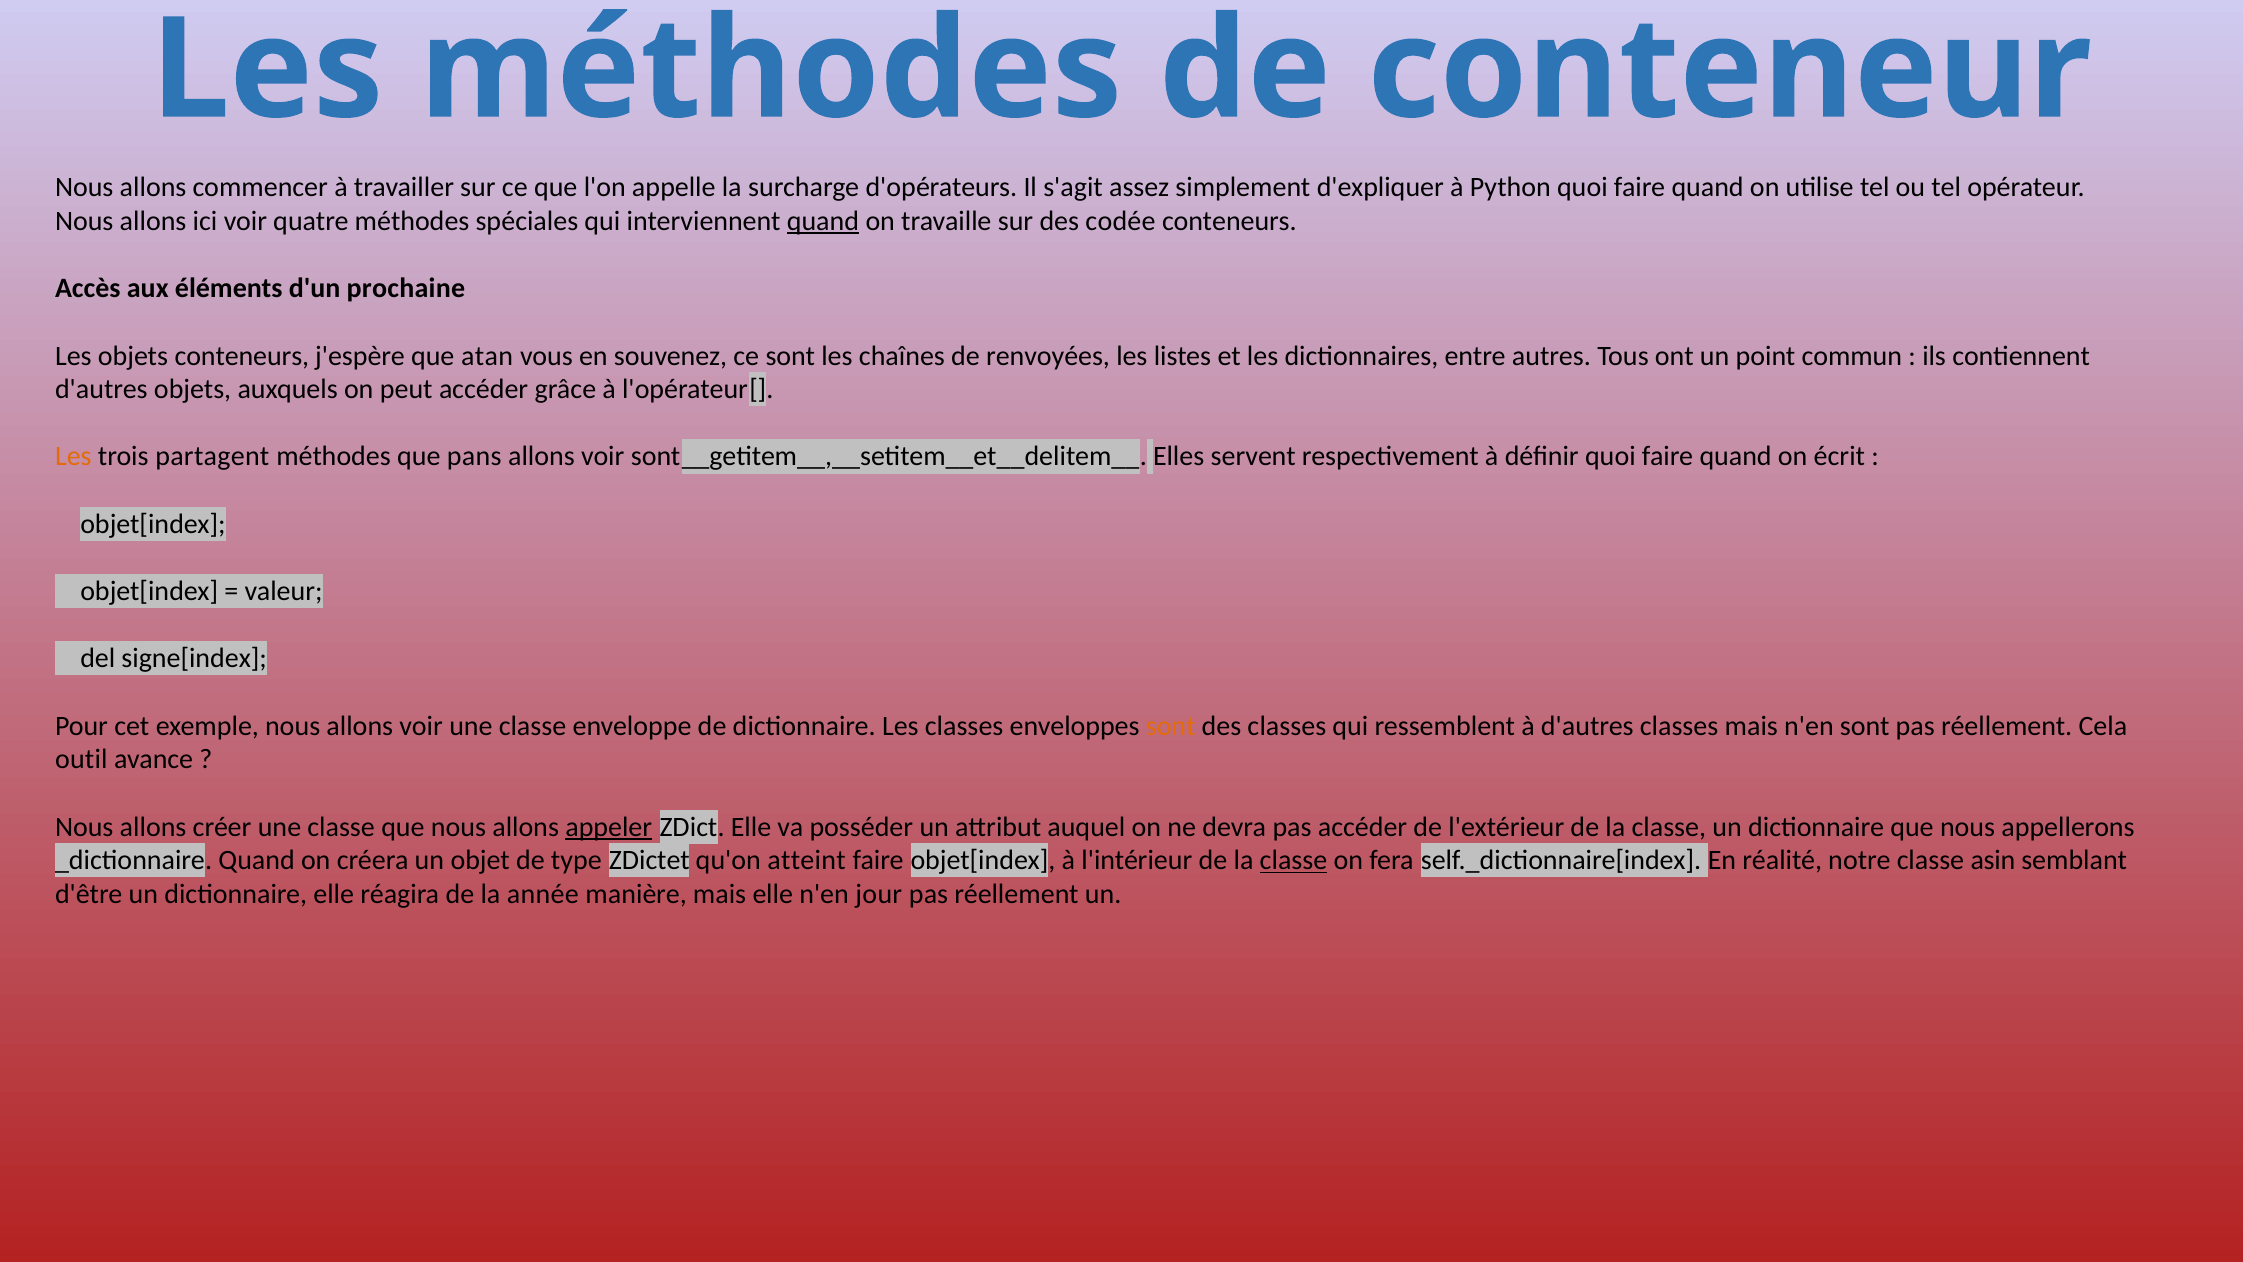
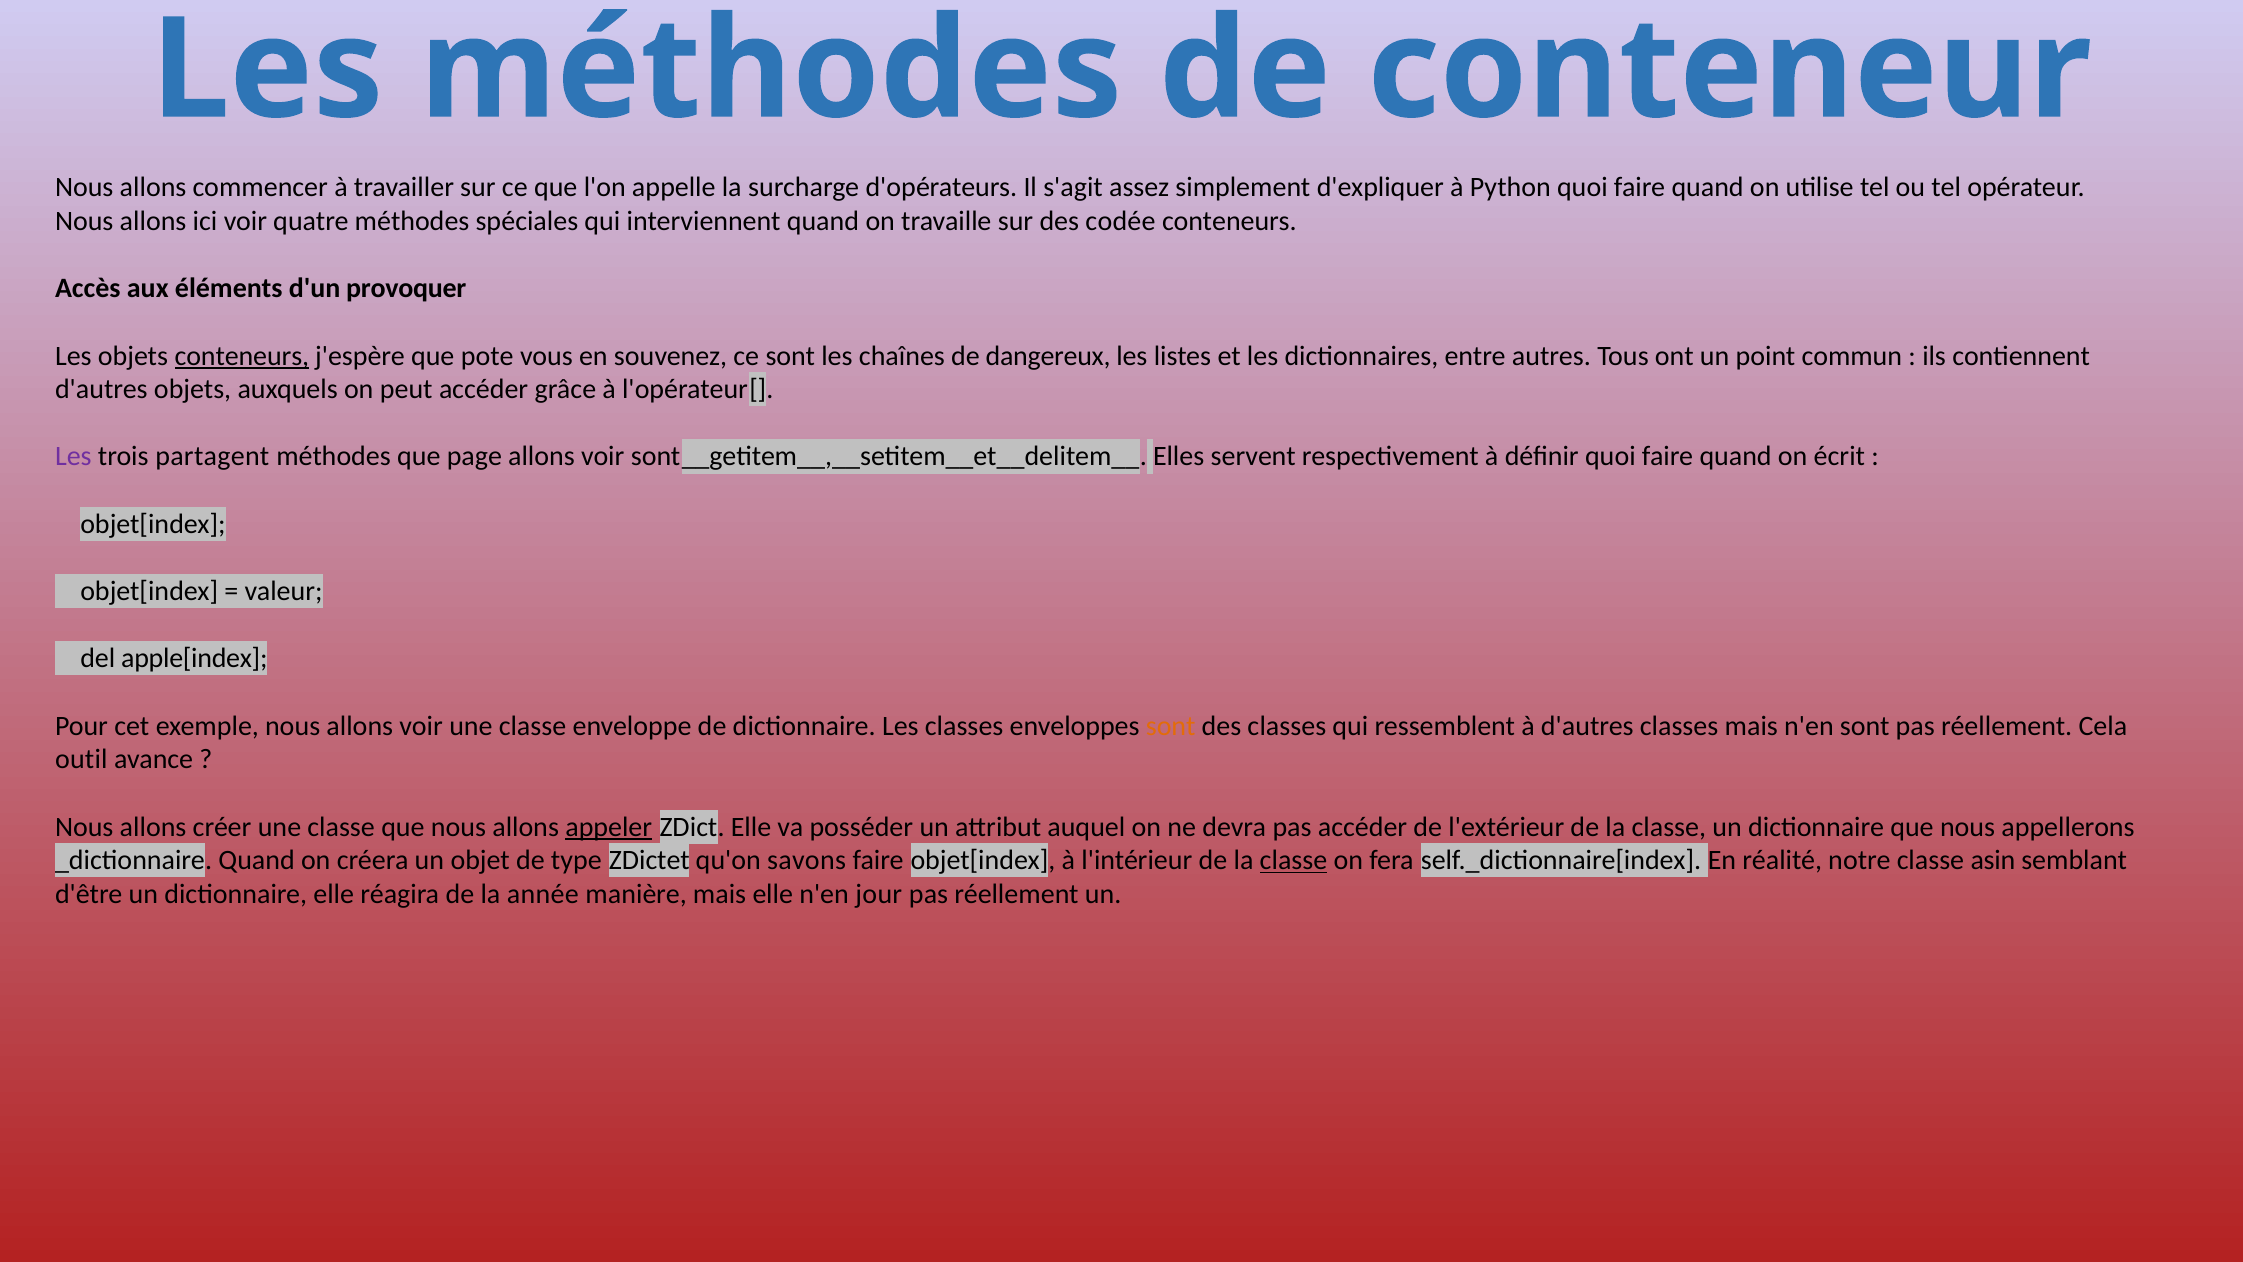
quand at (823, 221) underline: present -> none
prochaine: prochaine -> provoquer
conteneurs at (242, 356) underline: none -> present
atan: atan -> pote
renvoyées: renvoyées -> dangereux
Les at (73, 457) colour: orange -> purple
pans: pans -> page
signe[index: signe[index -> apple[index
atteint: atteint -> savons
